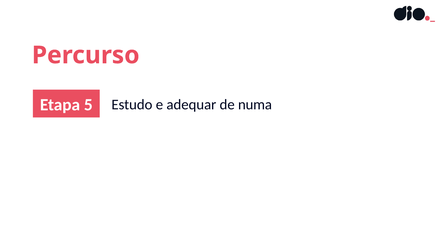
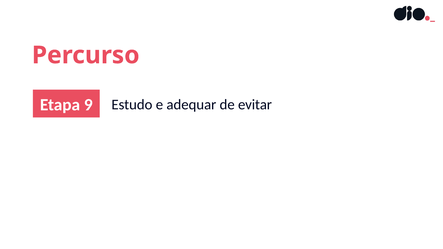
5: 5 -> 9
numa: numa -> evitar
